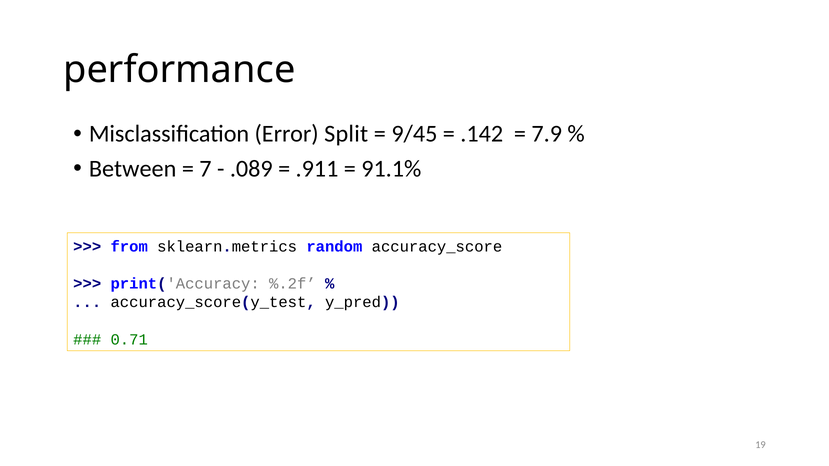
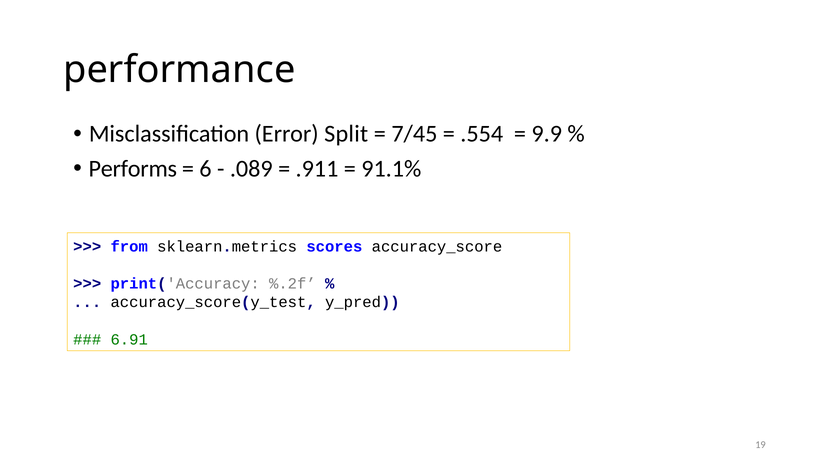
9/45: 9/45 -> 7/45
.142: .142 -> .554
7.9: 7.9 -> 9.9
Between: Between -> Performs
7: 7 -> 6
random: random -> scores
0.71: 0.71 -> 6.91
